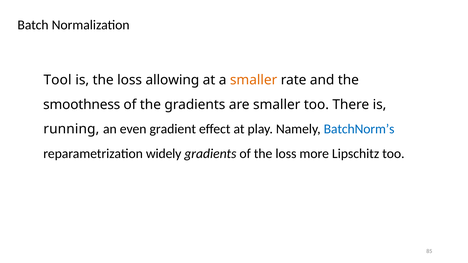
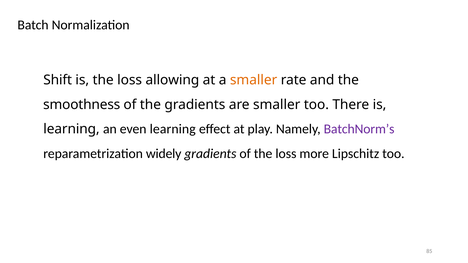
Tool: Tool -> Shift
running at (71, 129): running -> learning
even gradient: gradient -> learning
BatchNorm’s colour: blue -> purple
